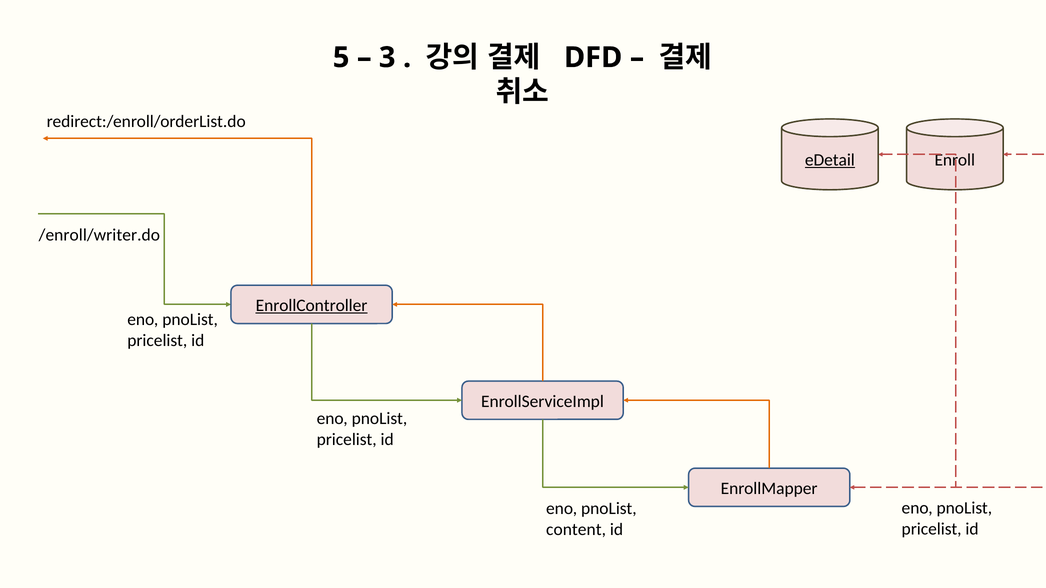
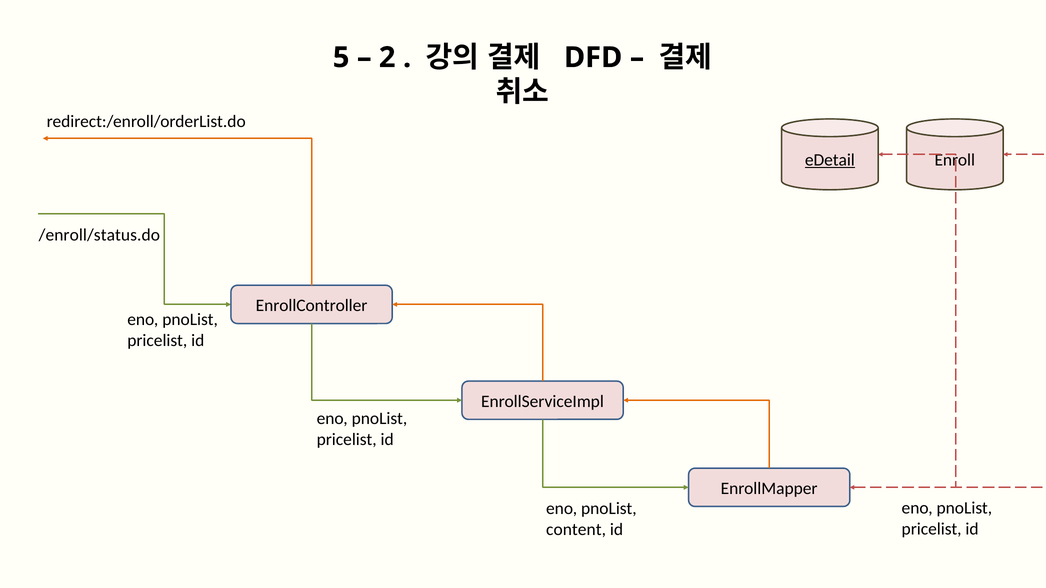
3: 3 -> 2
/enroll/writer.do: /enroll/writer.do -> /enroll/status.do
EnrollController underline: present -> none
